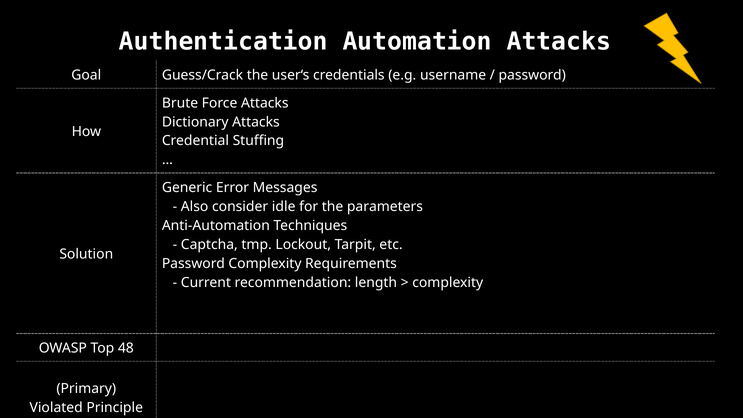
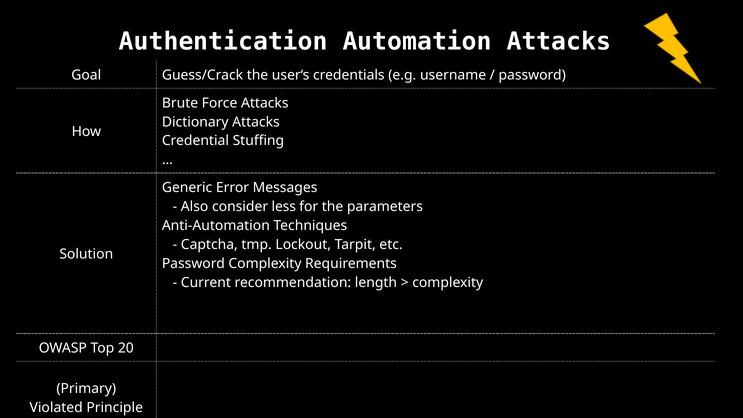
idle: idle -> less
48: 48 -> 20
